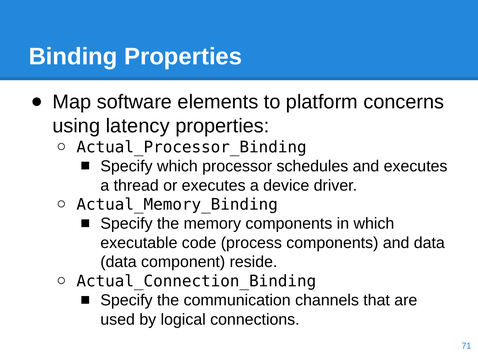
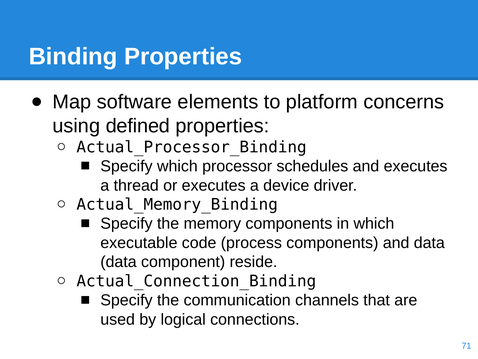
latency: latency -> defined
